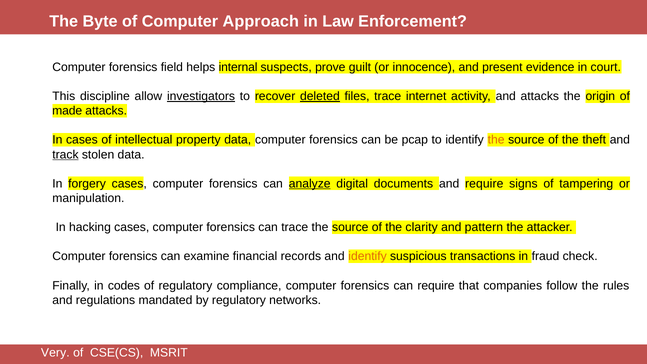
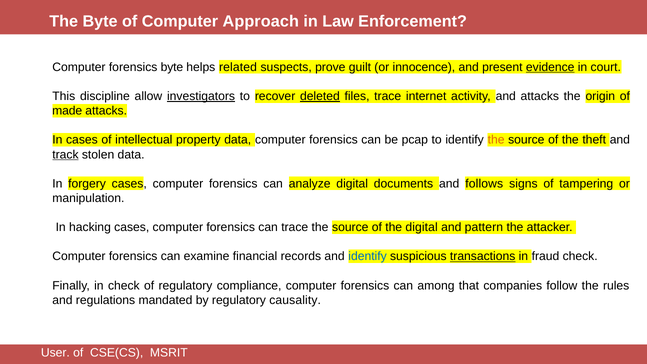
forensics field: field -> byte
internal: internal -> related
evidence underline: none -> present
analyze underline: present -> none
and require: require -> follows
the clarity: clarity -> digital
identify at (368, 256) colour: orange -> blue
transactions underline: none -> present
in codes: codes -> check
can require: require -> among
networks: networks -> causality
Very: Very -> User
